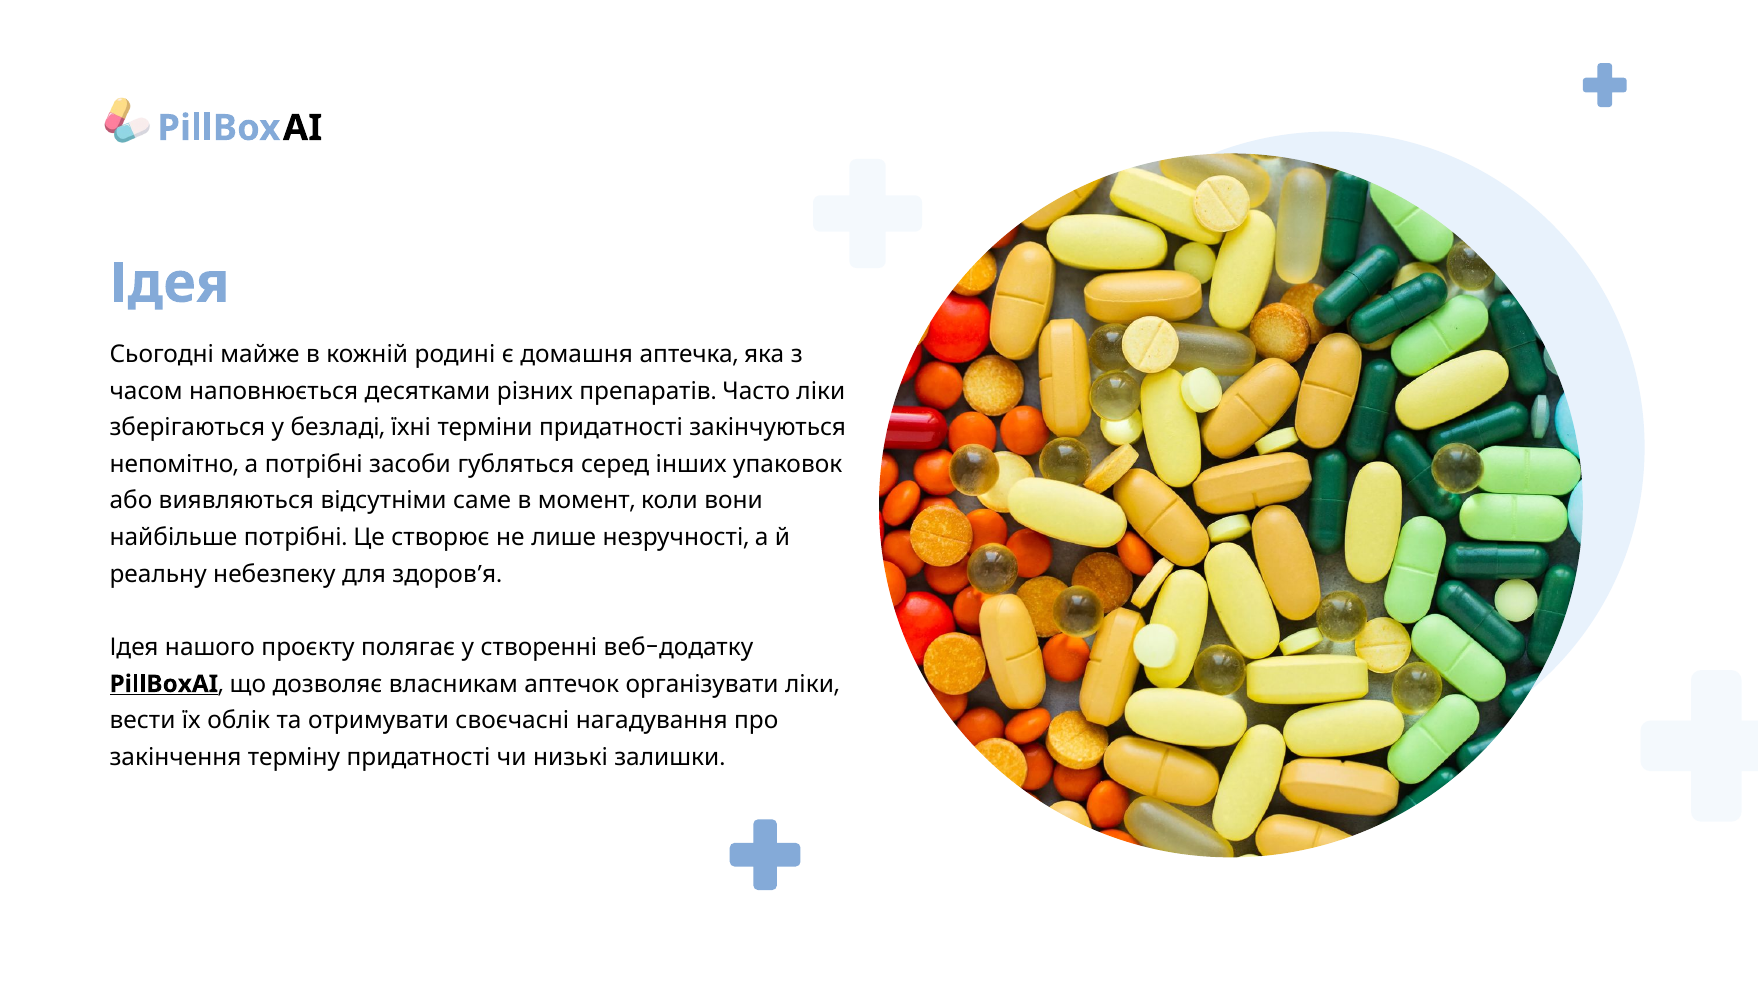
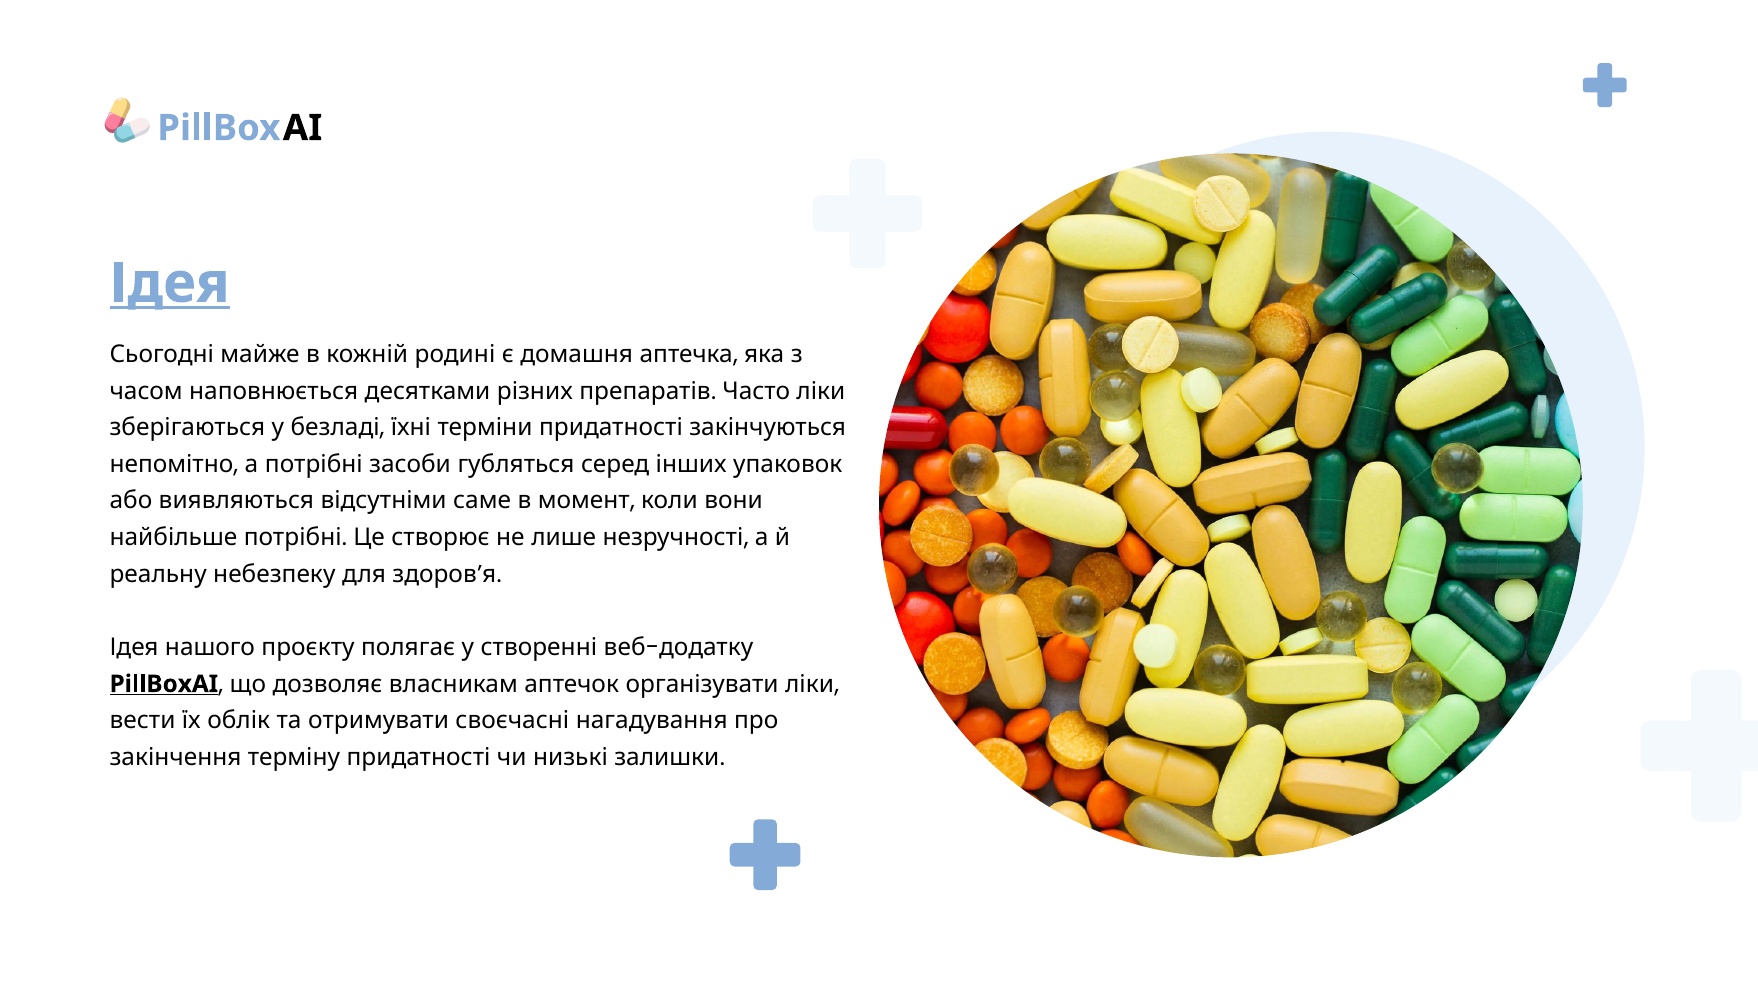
Ідея at (170, 283) underline: none -> present
